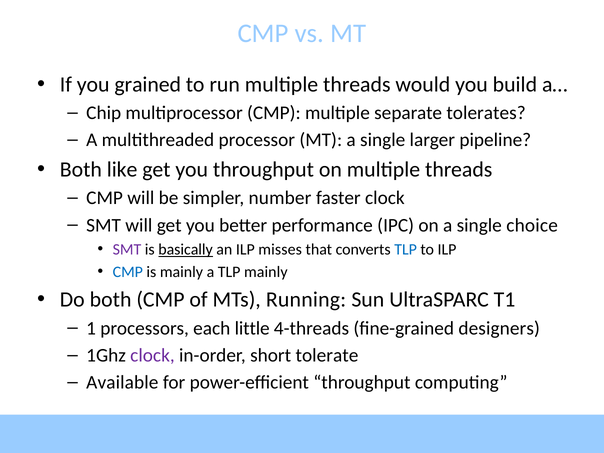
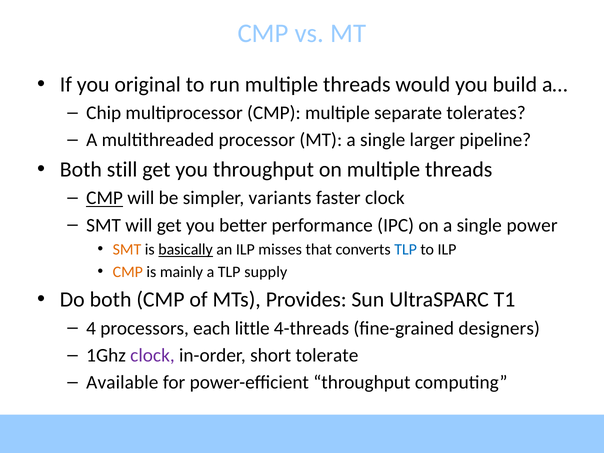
grained: grained -> original
like: like -> still
CMP at (105, 198) underline: none -> present
number: number -> variants
choice: choice -> power
SMT at (127, 250) colour: purple -> orange
CMP at (128, 272) colour: blue -> orange
TLP mainly: mainly -> supply
Running: Running -> Provides
1: 1 -> 4
